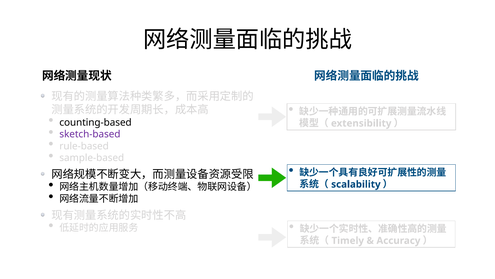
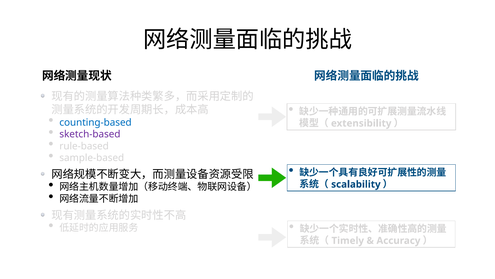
counting-based colour: black -> blue
